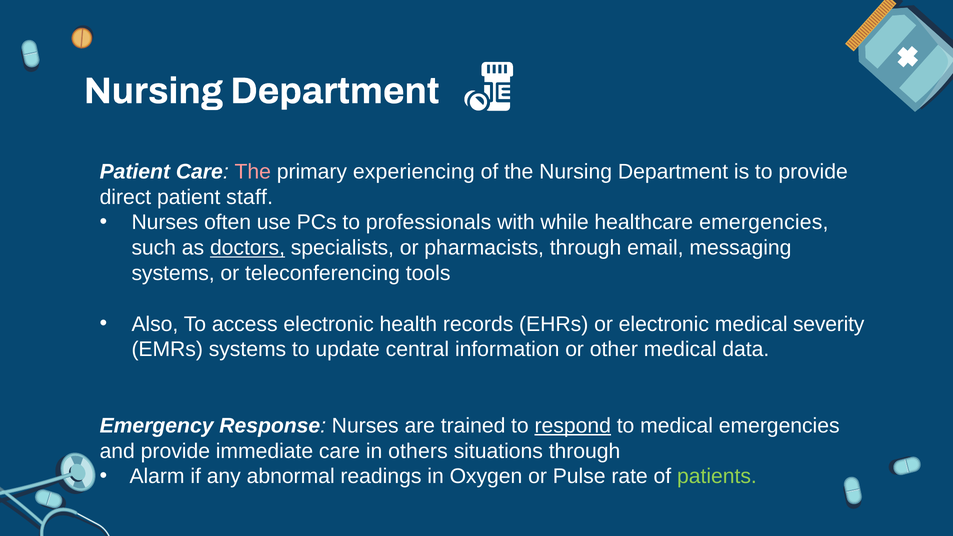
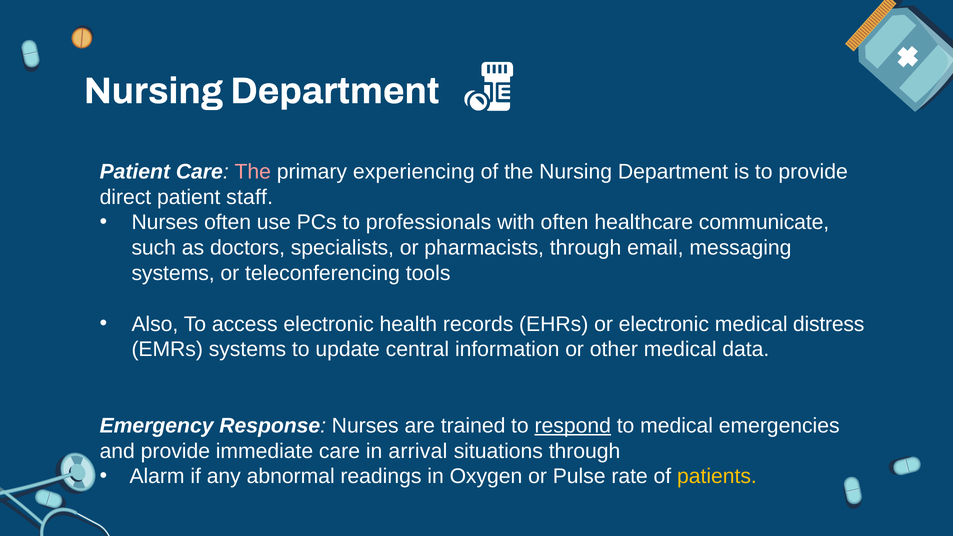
with while: while -> often
healthcare emergencies: emergencies -> communicate
doctors underline: present -> none
severity: severity -> distress
others: others -> arrival
patients colour: light green -> yellow
